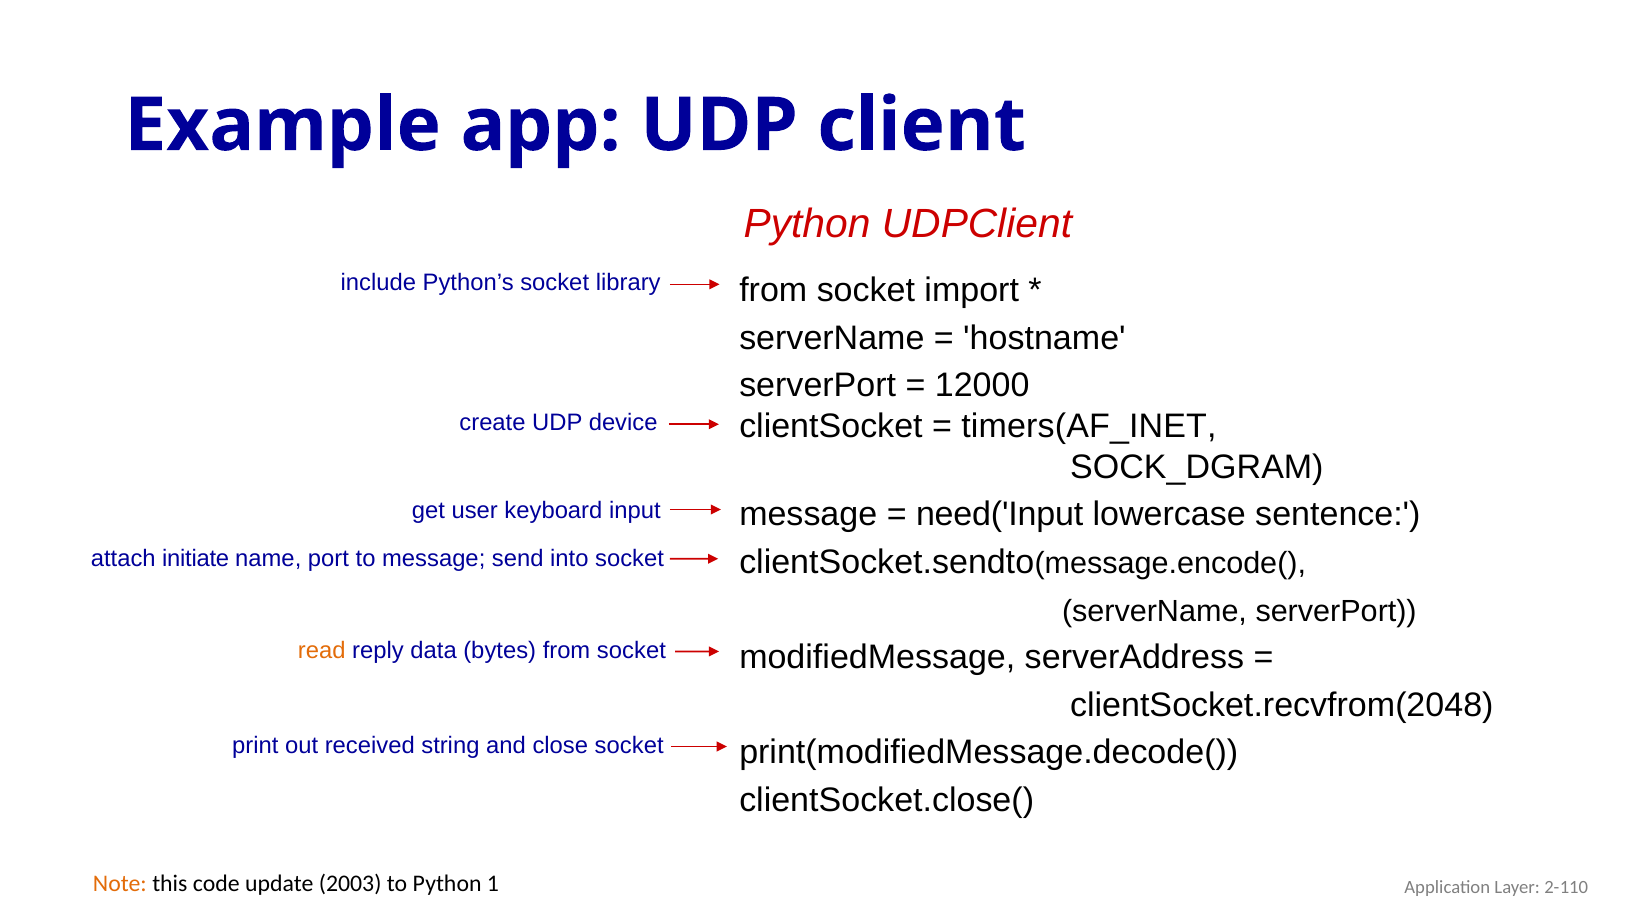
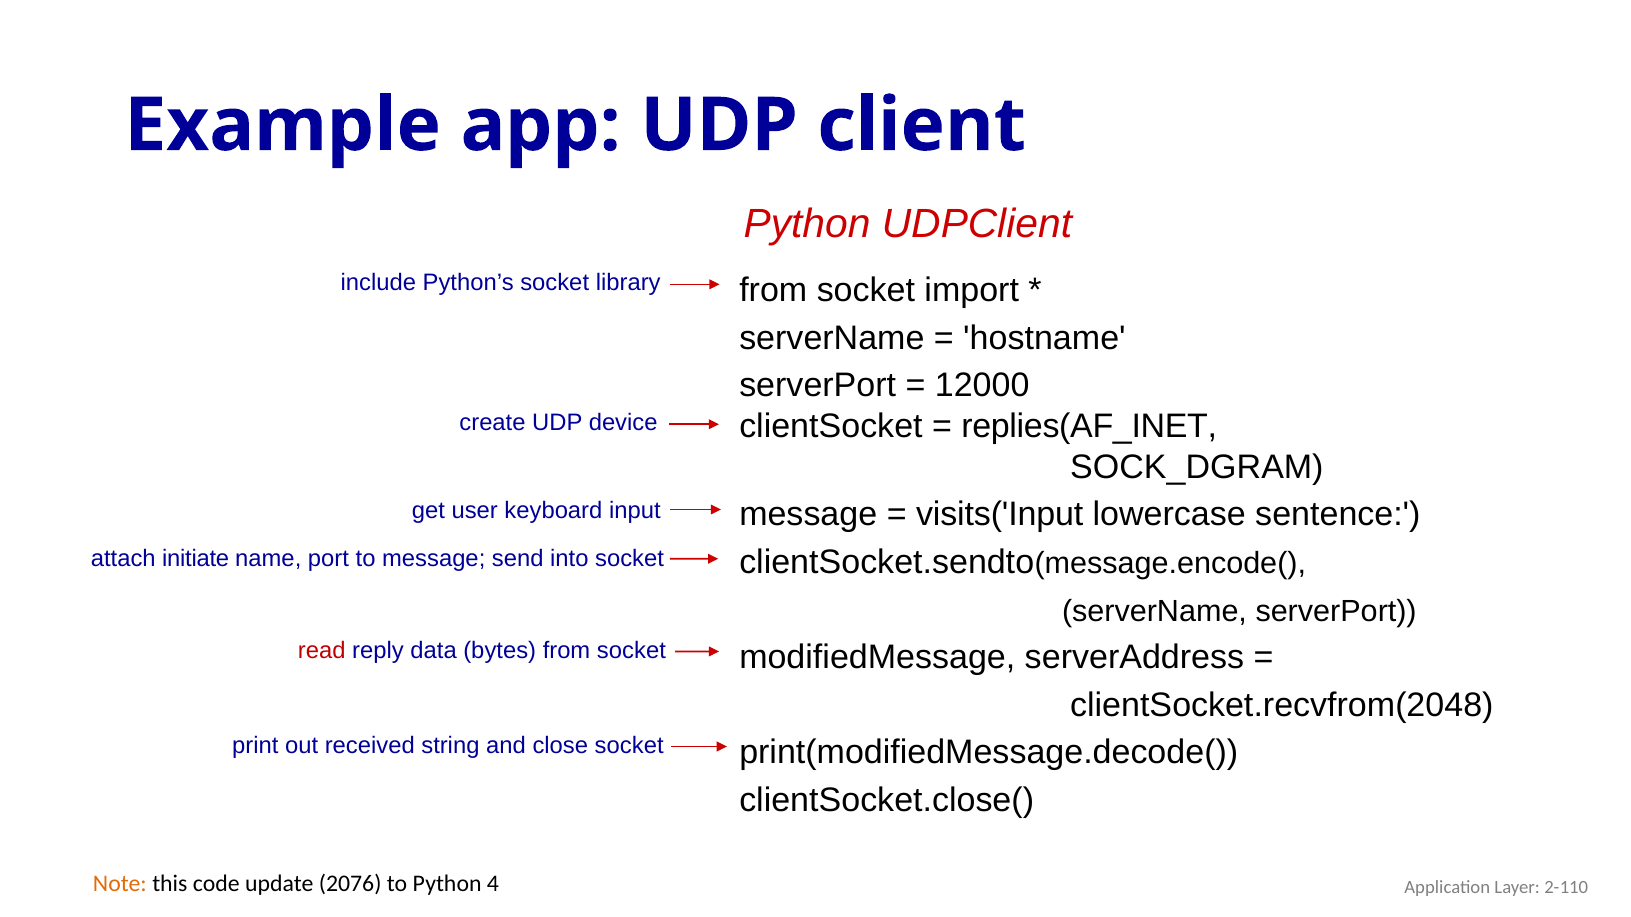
timers(AF_INET: timers(AF_INET -> replies(AF_INET
need('Input: need('Input -> visits('Input
read colour: orange -> red
2003: 2003 -> 2076
1: 1 -> 4
